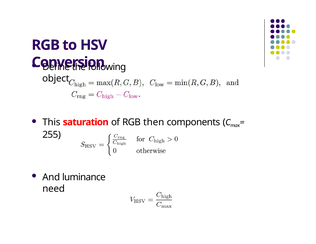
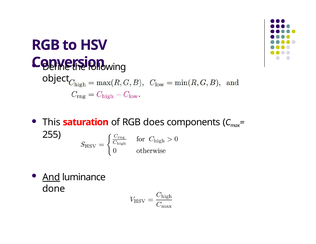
then: then -> does
And underline: none -> present
need: need -> done
